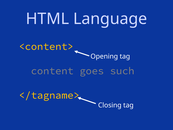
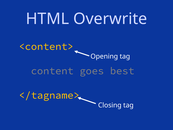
Language: Language -> Overwrite
such: such -> best
